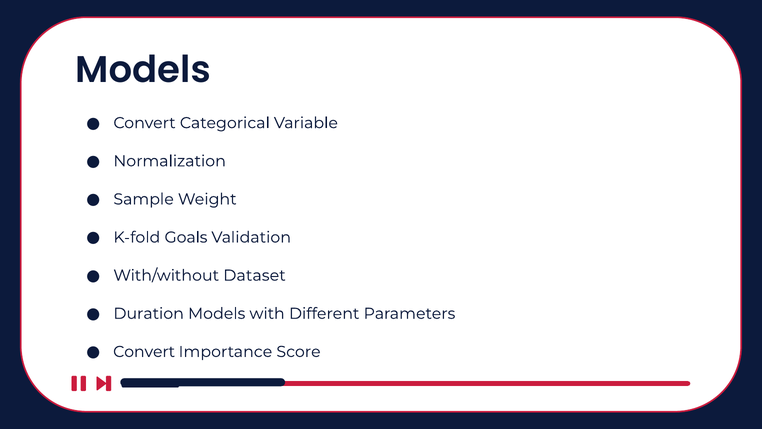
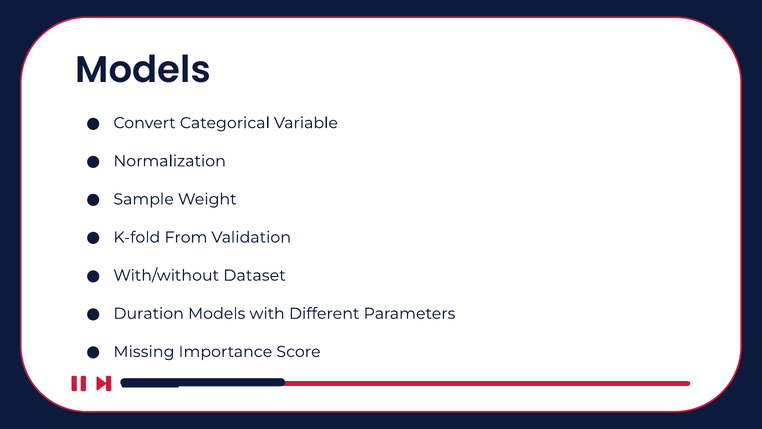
Goals: Goals -> From
Convert at (144, 351): Convert -> Missing
